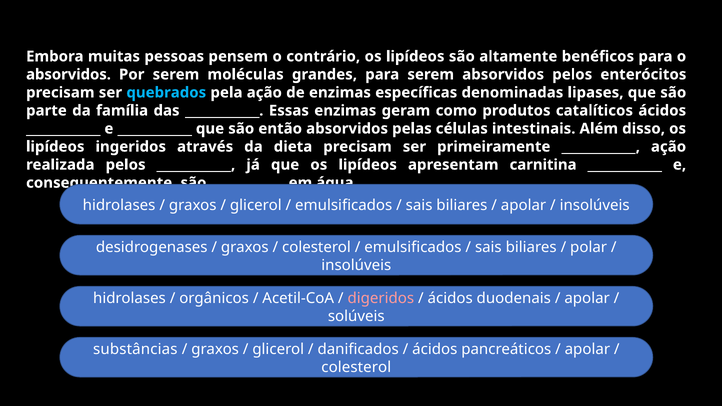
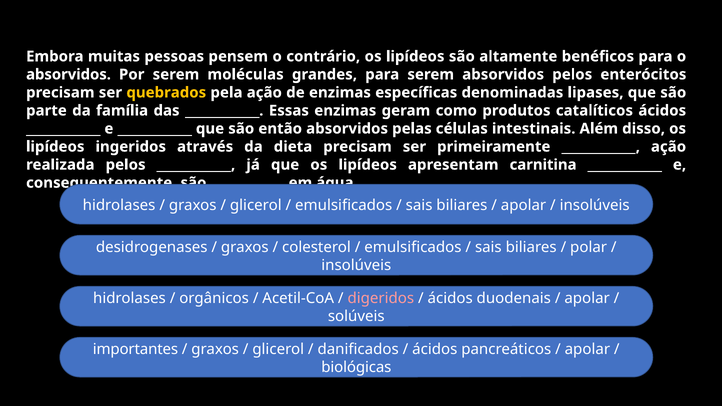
quebrados colour: light blue -> yellow
substâncias: substâncias -> importantes
colesterol at (356, 367): colesterol -> biológicas
